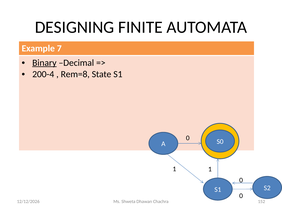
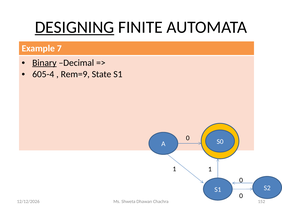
DESIGNING underline: none -> present
200-4: 200-4 -> 605-4
Rem=8: Rem=8 -> Rem=9
